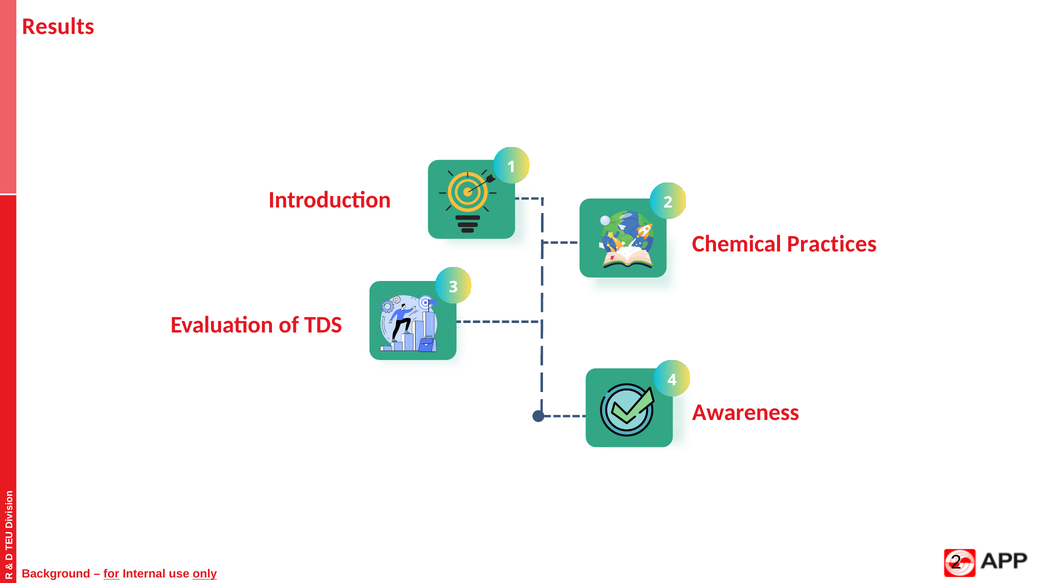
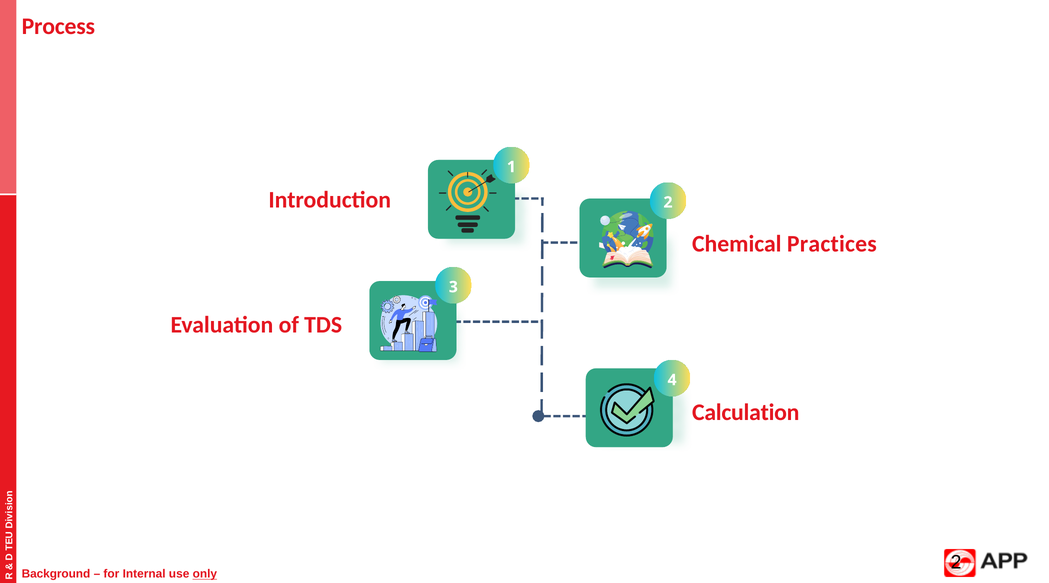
Results: Results -> Process
Awareness: Awareness -> Calculation
for underline: present -> none
